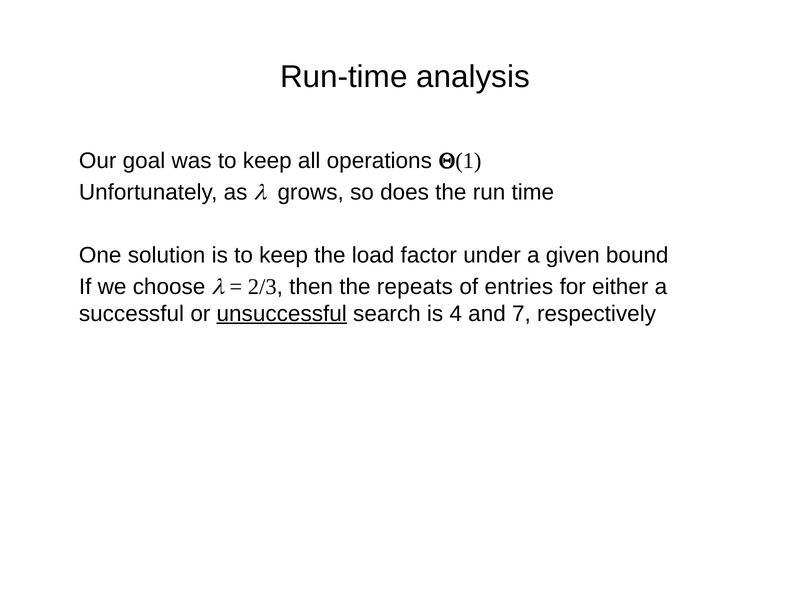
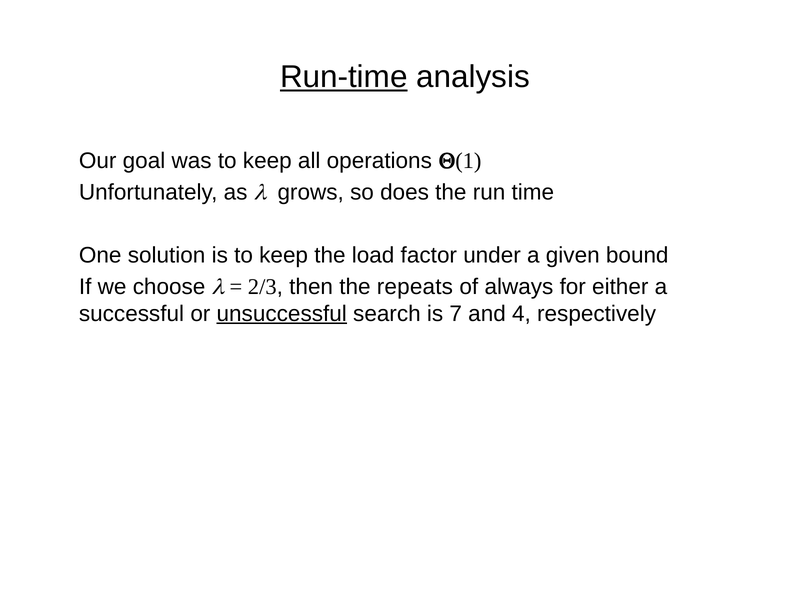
Run-time underline: none -> present
entries: entries -> always
4: 4 -> 7
7: 7 -> 4
